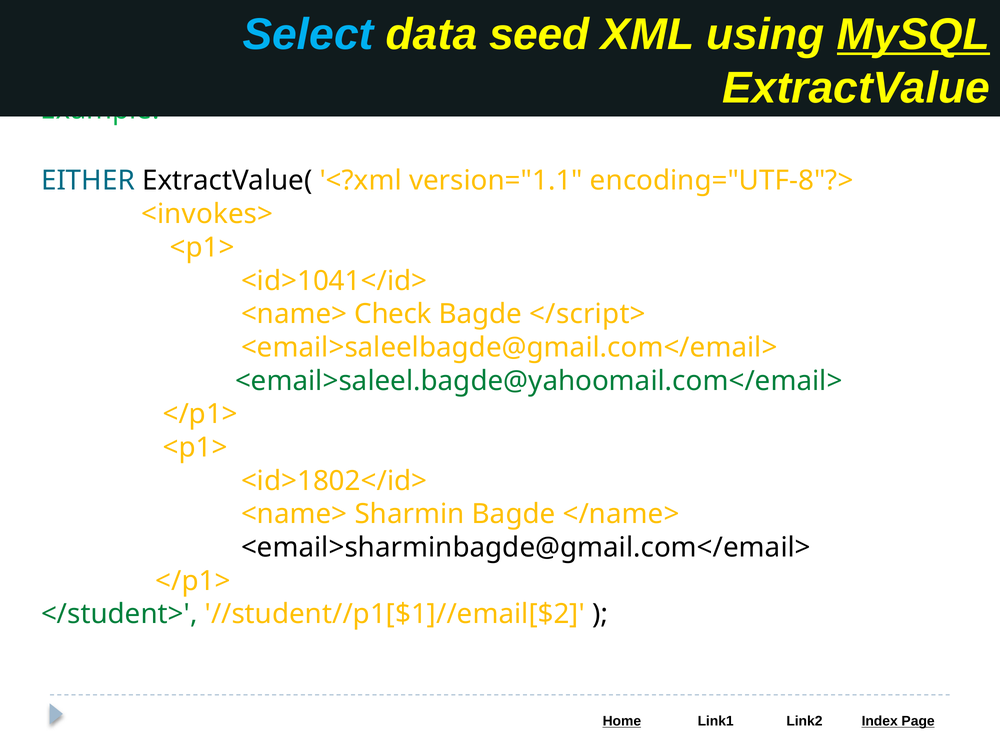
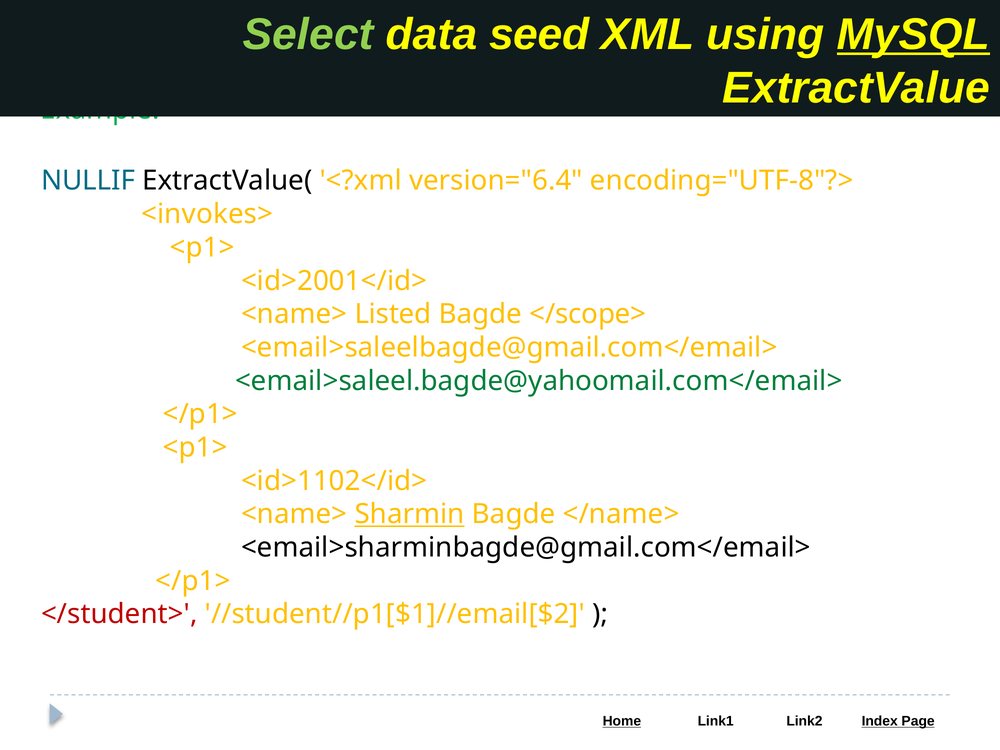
Select colour: light blue -> light green
EITHER: EITHER -> NULLIF
version="1.1: version="1.1 -> version="6.4
<id>1041</id>: <id>1041</id> -> <id>2001</id>
Check: Check -> Listed
</script>: </script> -> </scope>
<id>1802</id>: <id>1802</id> -> <id>1102</id>
Sharmin underline: none -> present
</student> colour: green -> red
